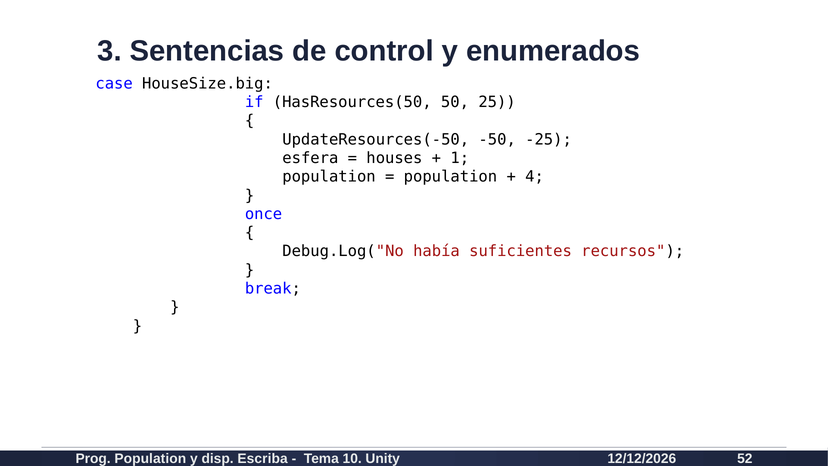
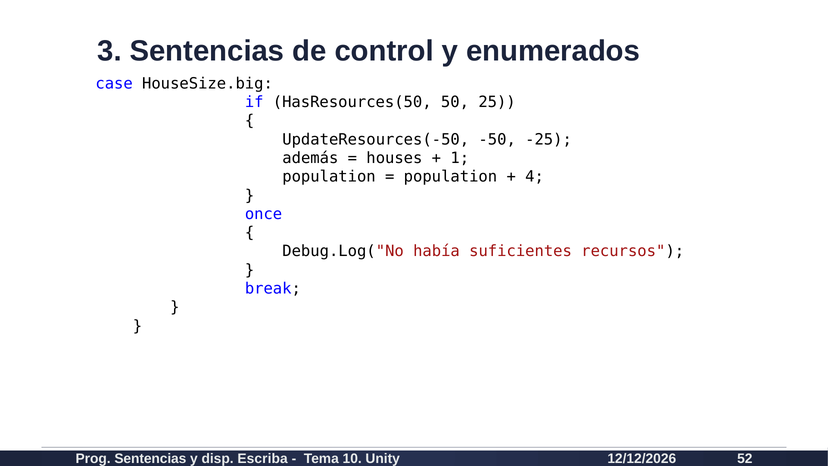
esfera: esfera -> además
Prog Population: Population -> Sentencias
